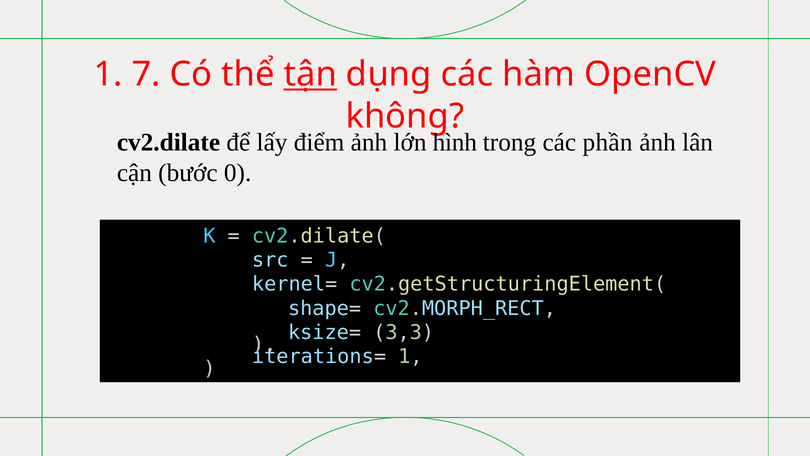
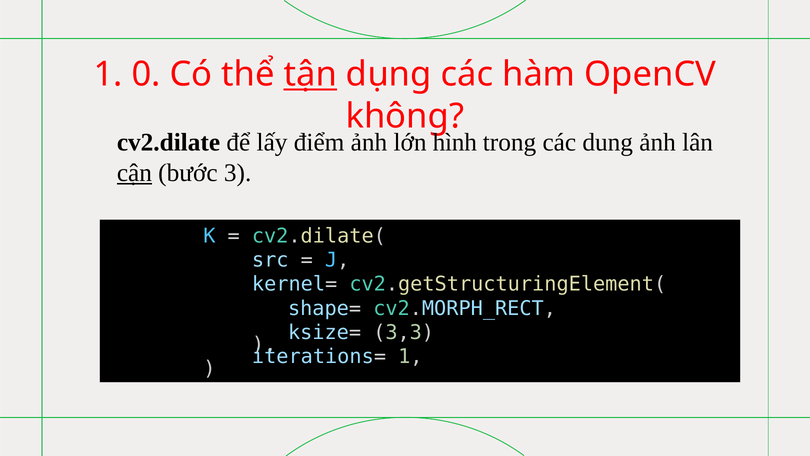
7: 7 -> 0
phần: phần -> dung
cận underline: none -> present
0: 0 -> 3
